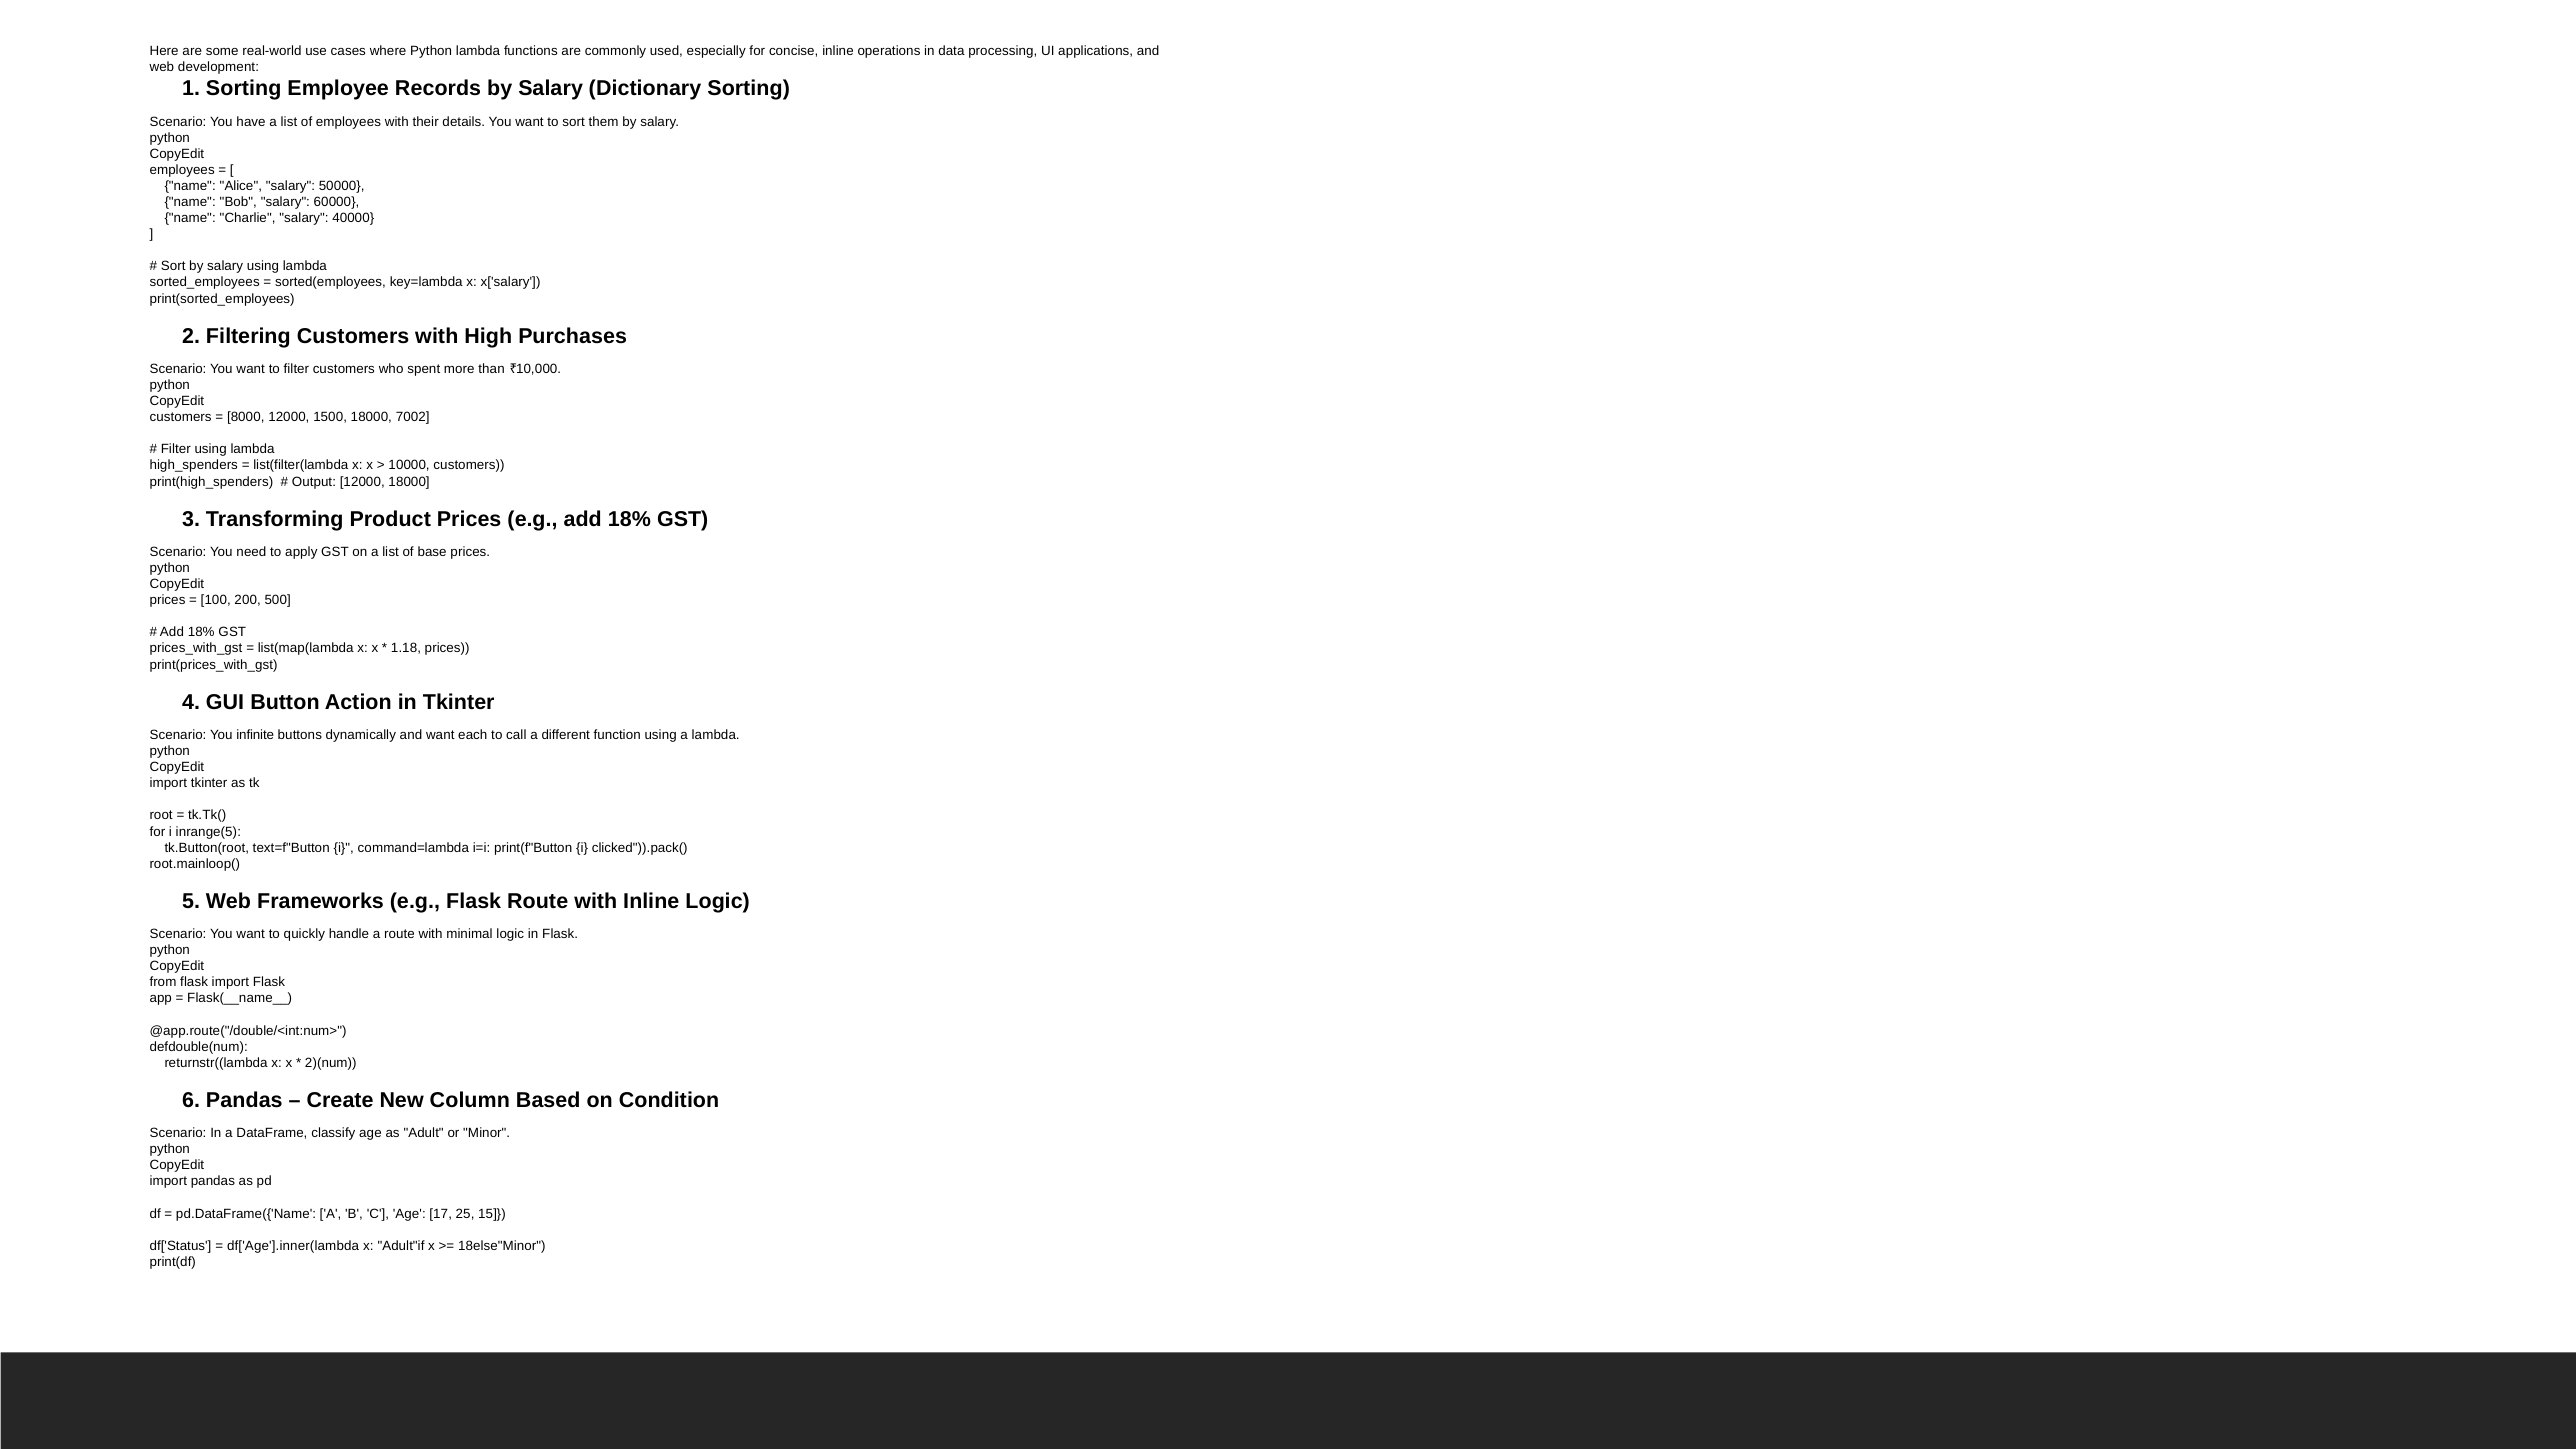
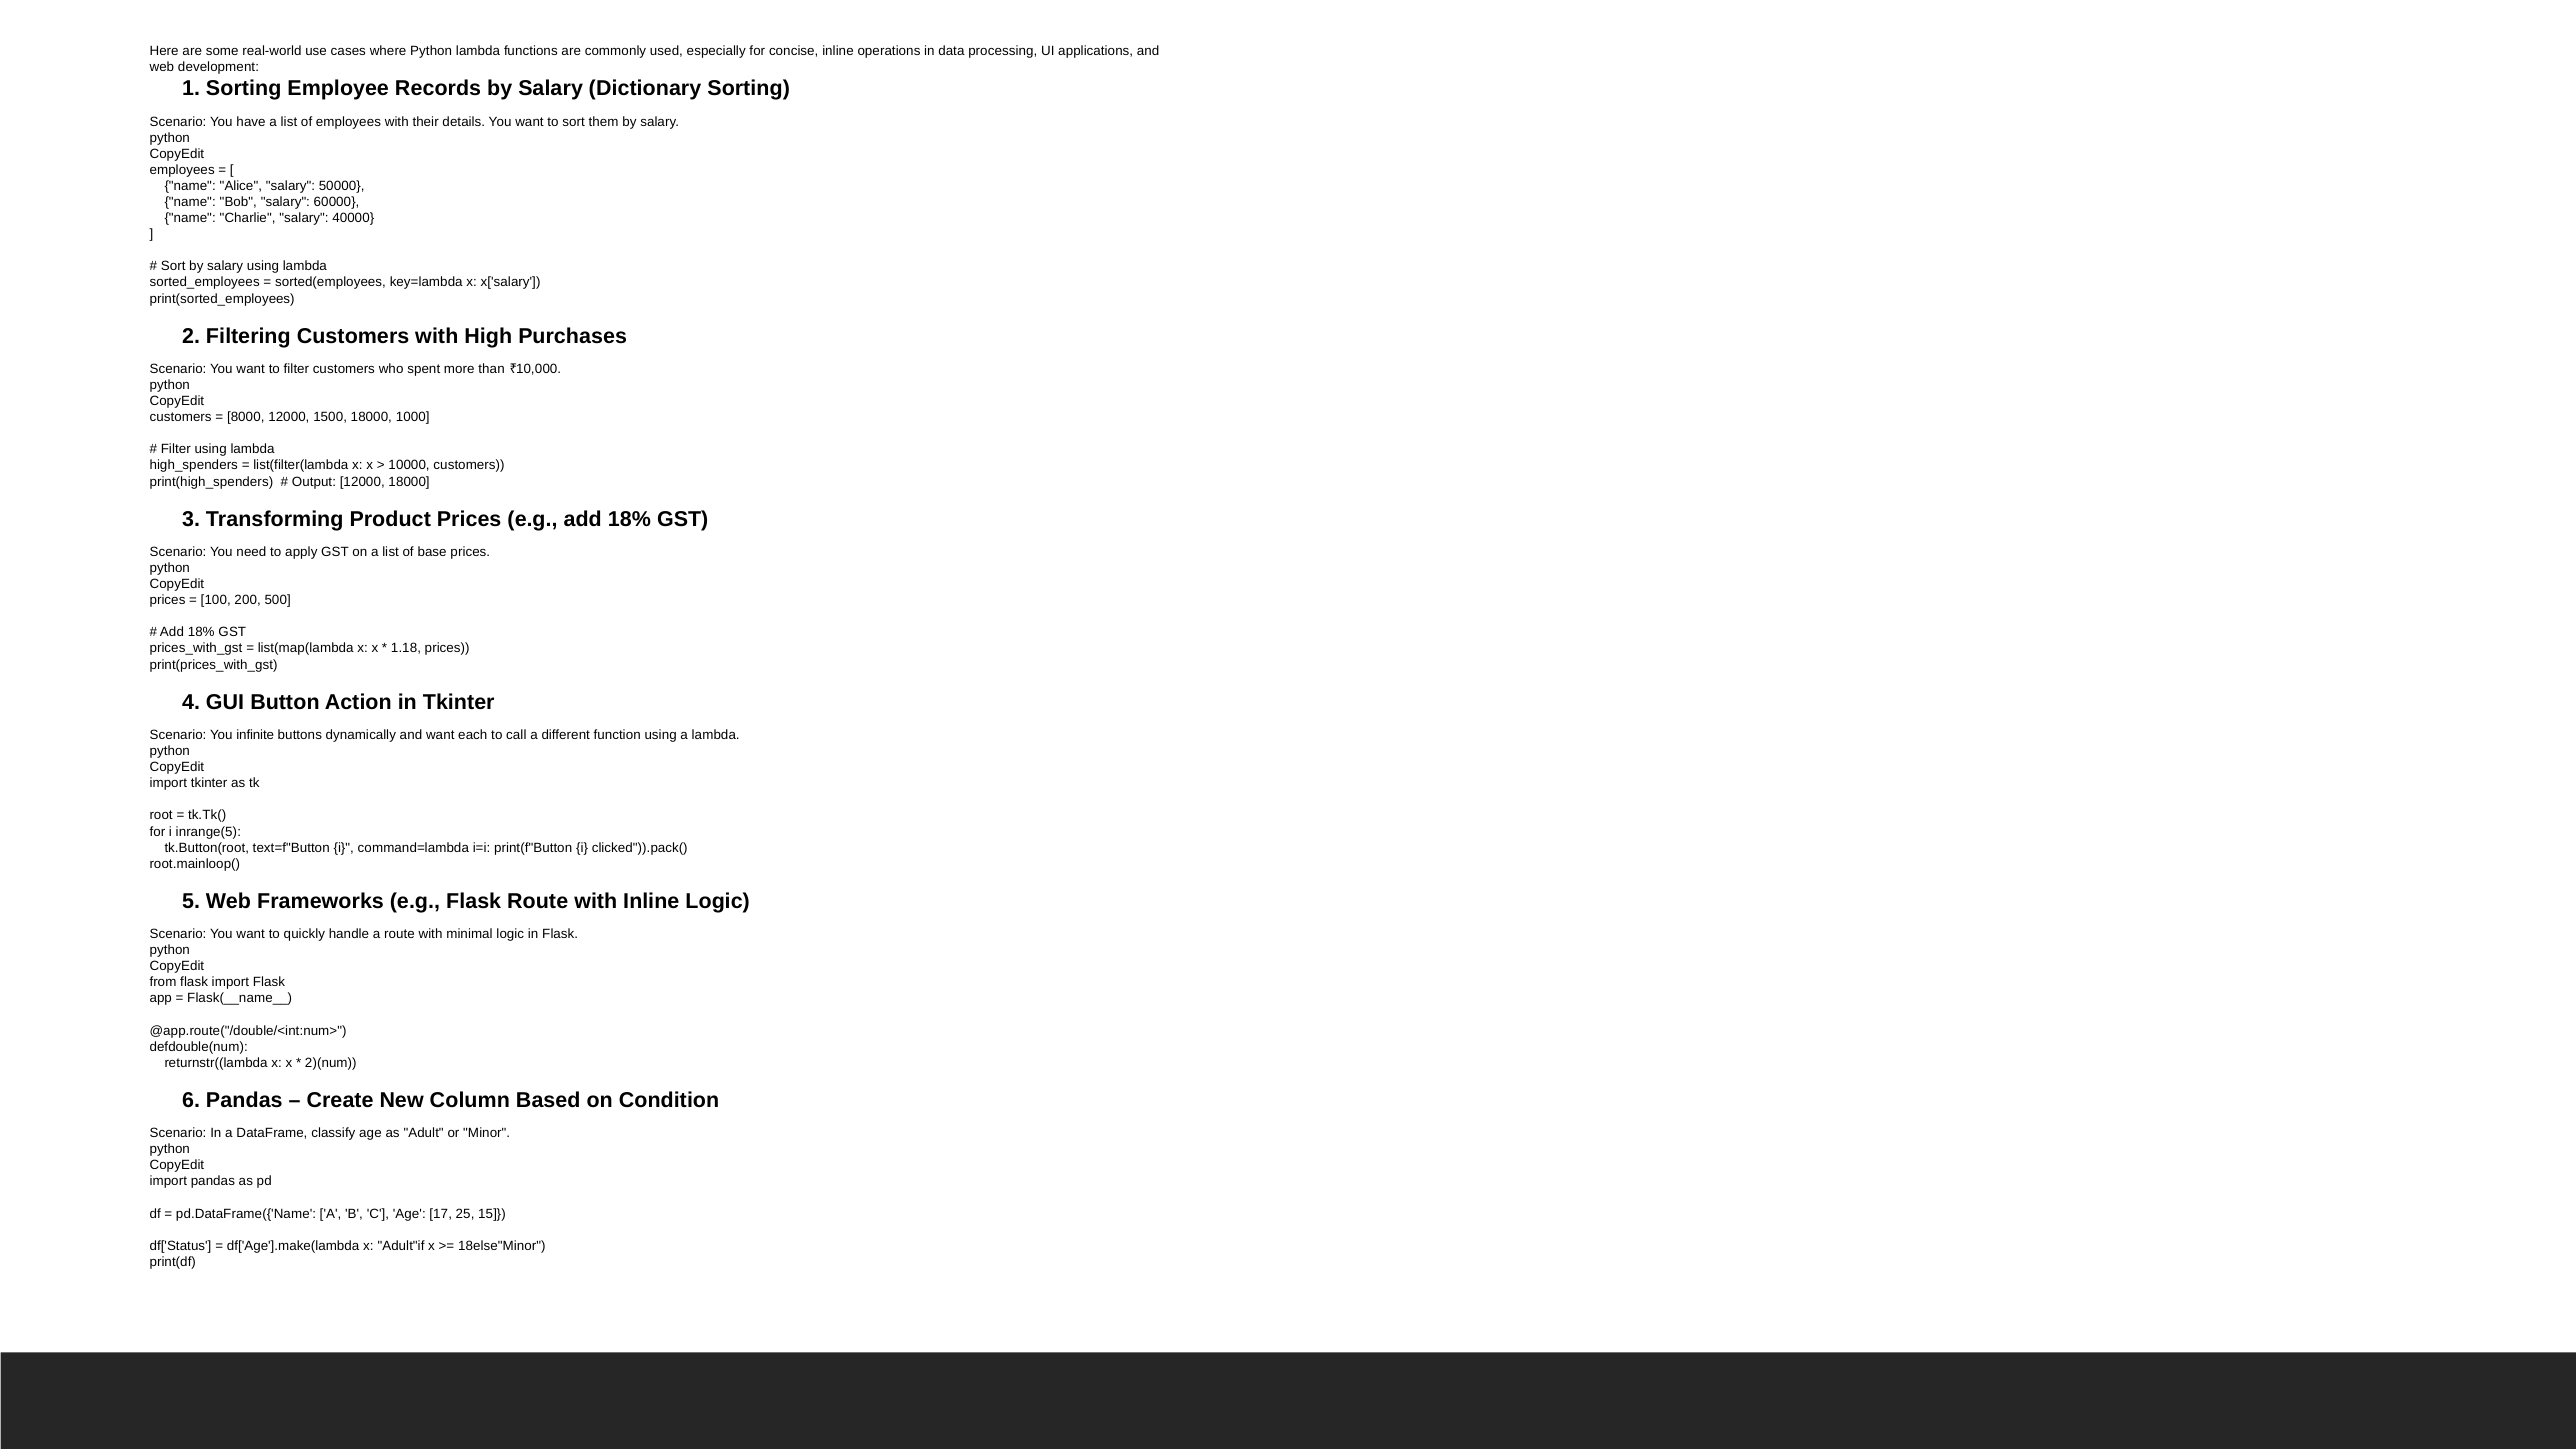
7002: 7002 -> 1000
df['Age'].inner(lambda: df['Age'].inner(lambda -> df['Age'].make(lambda
